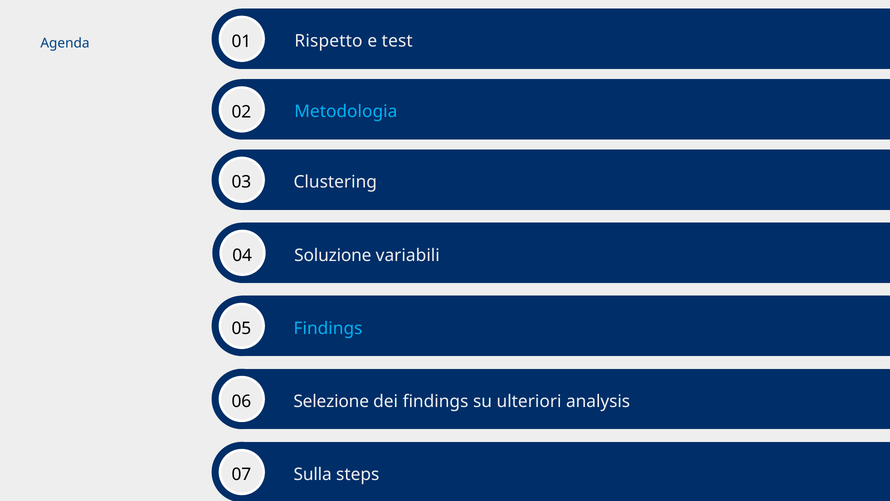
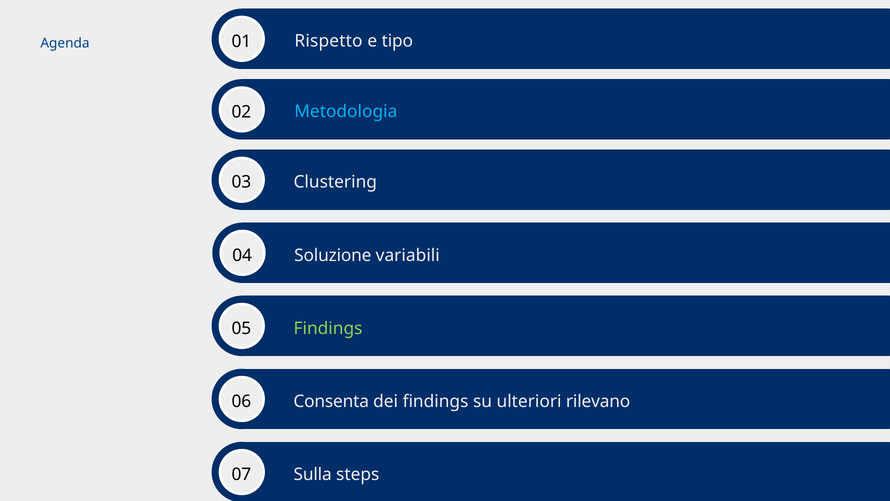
test: test -> tipo
Findings at (328, 328) colour: light blue -> light green
Selezione: Selezione -> Consenta
analysis: analysis -> rilevano
